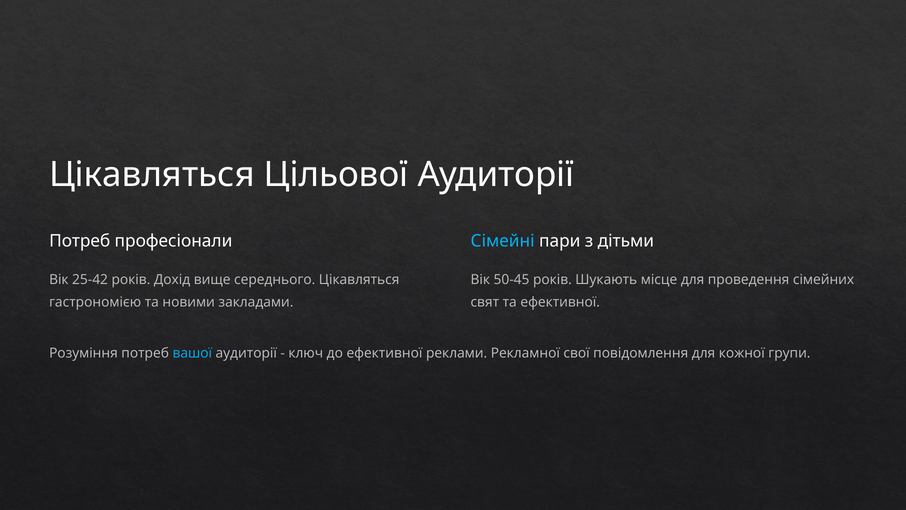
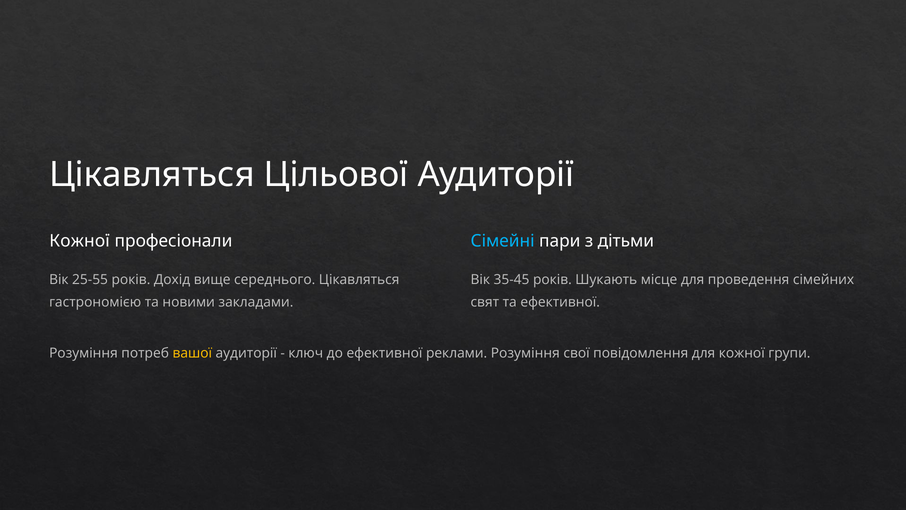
Потреб at (80, 241): Потреб -> Кожної
25-42: 25-42 -> 25-55
50-45: 50-45 -> 35-45
вашої colour: light blue -> yellow
реклами Рекламної: Рекламної -> Розуміння
